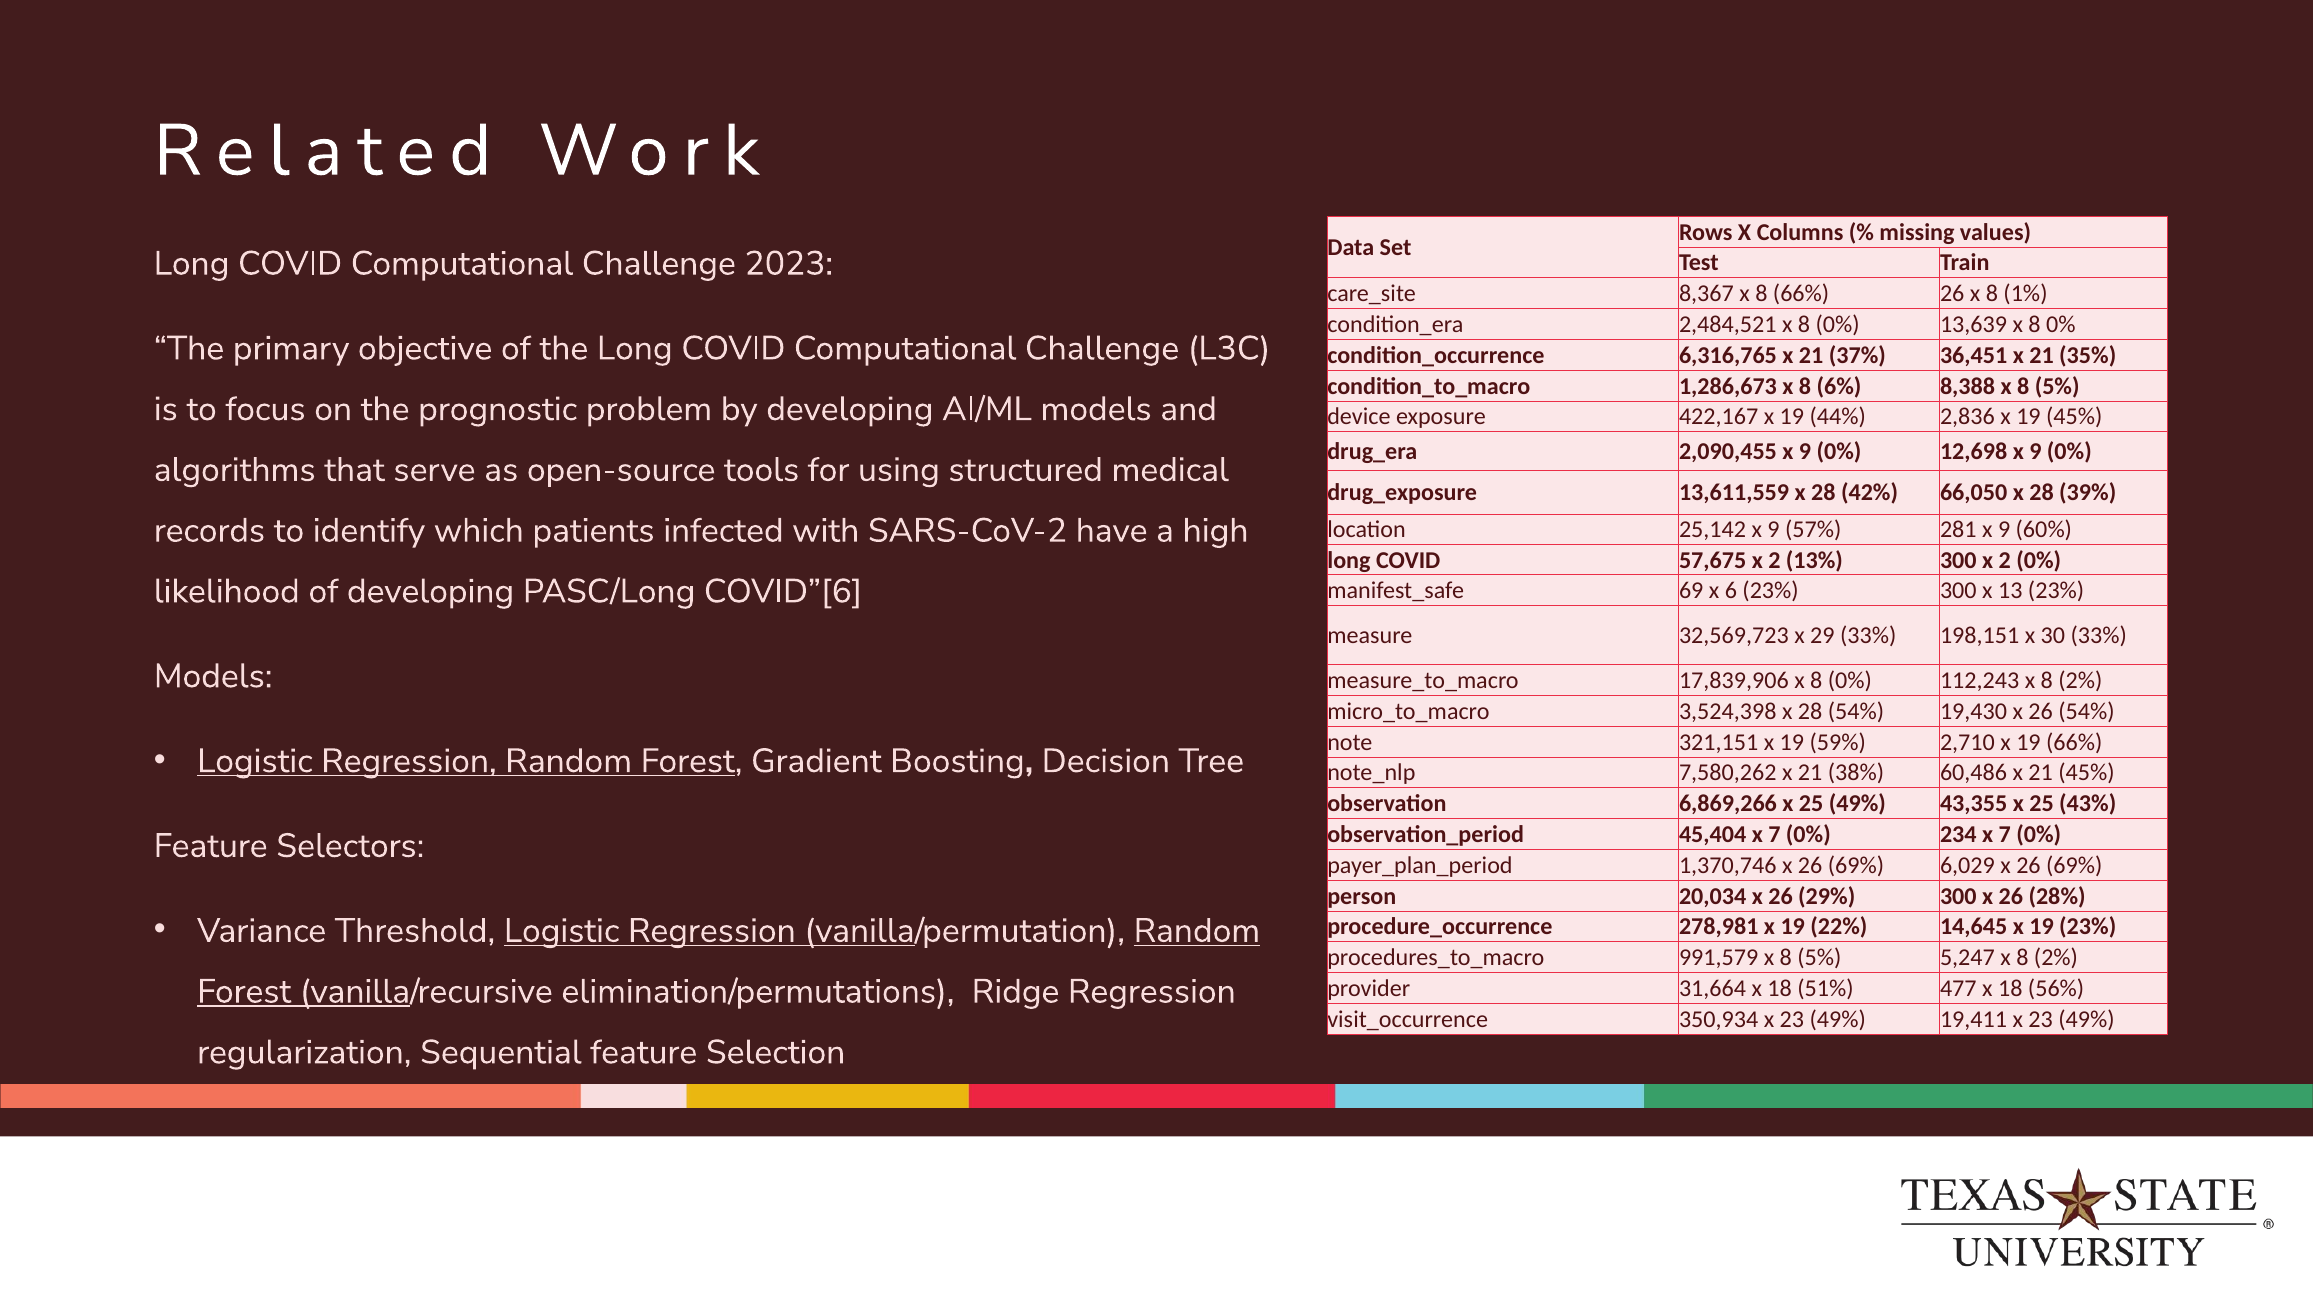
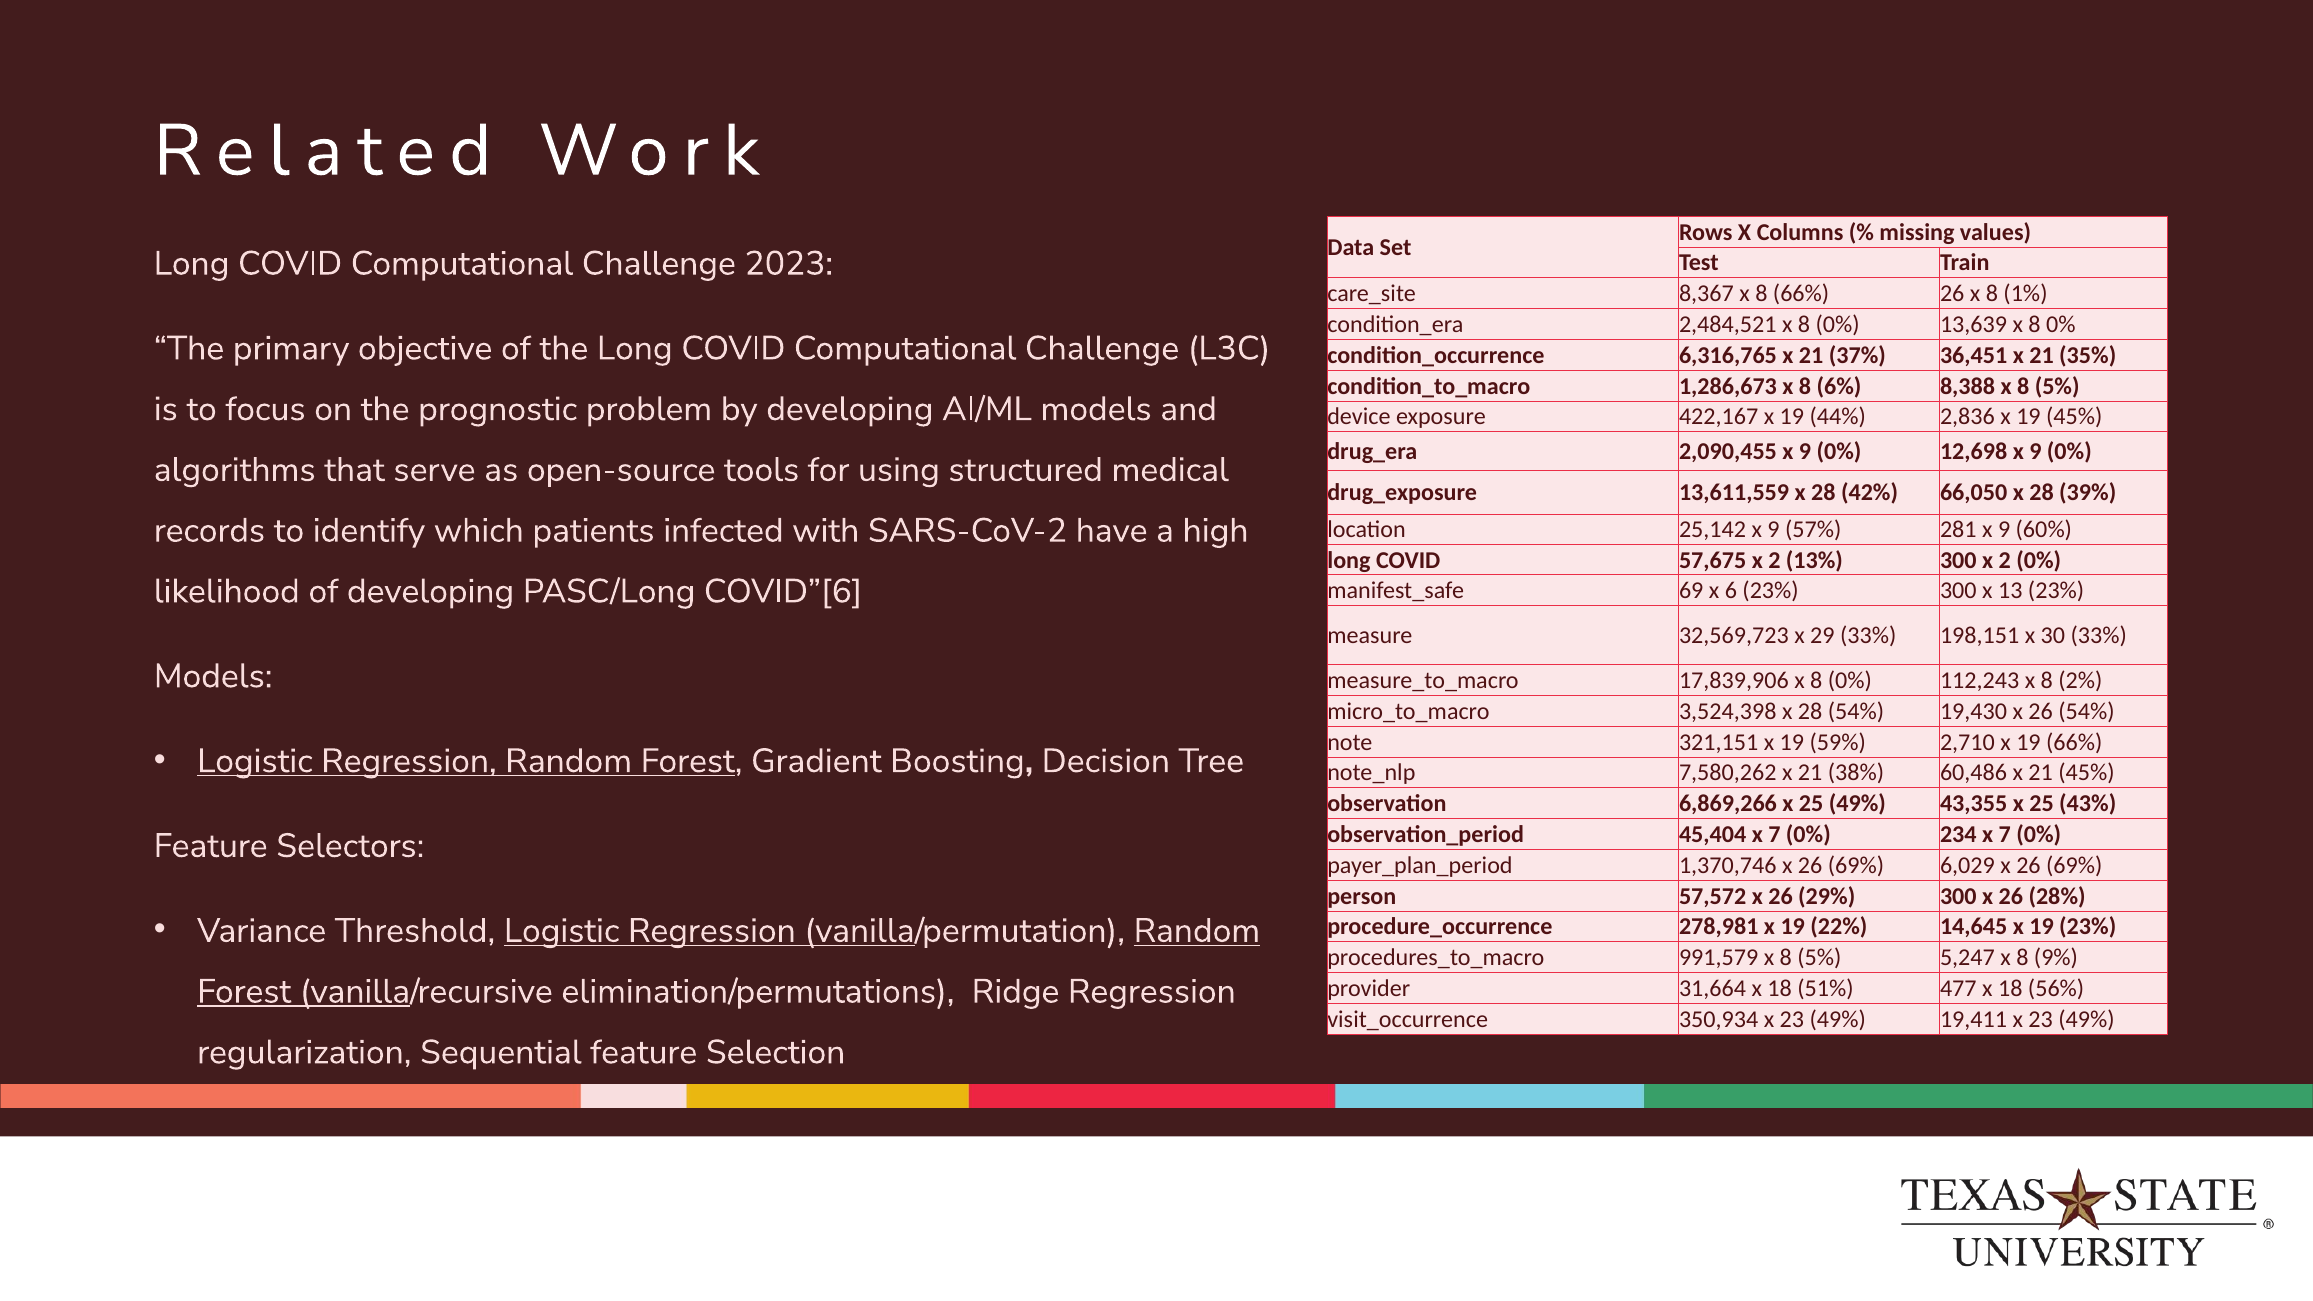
20,034: 20,034 -> 57,572
5,247 x 8 2%: 2% -> 9%
